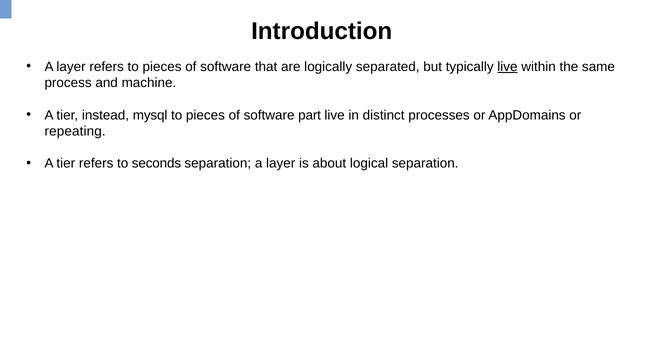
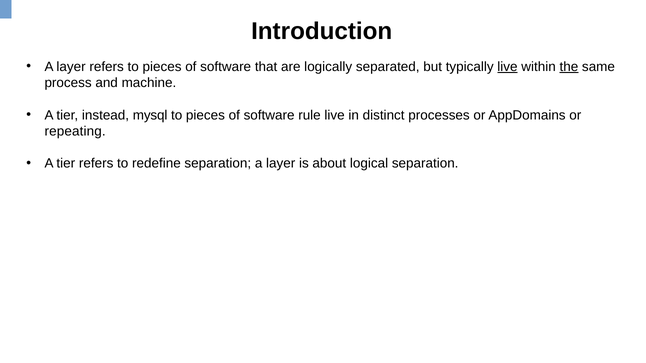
the underline: none -> present
part: part -> rule
seconds: seconds -> redefine
